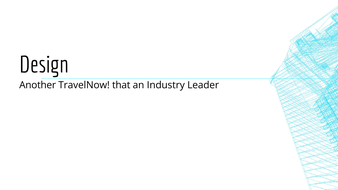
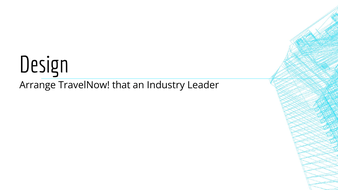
Another: Another -> Arrange
